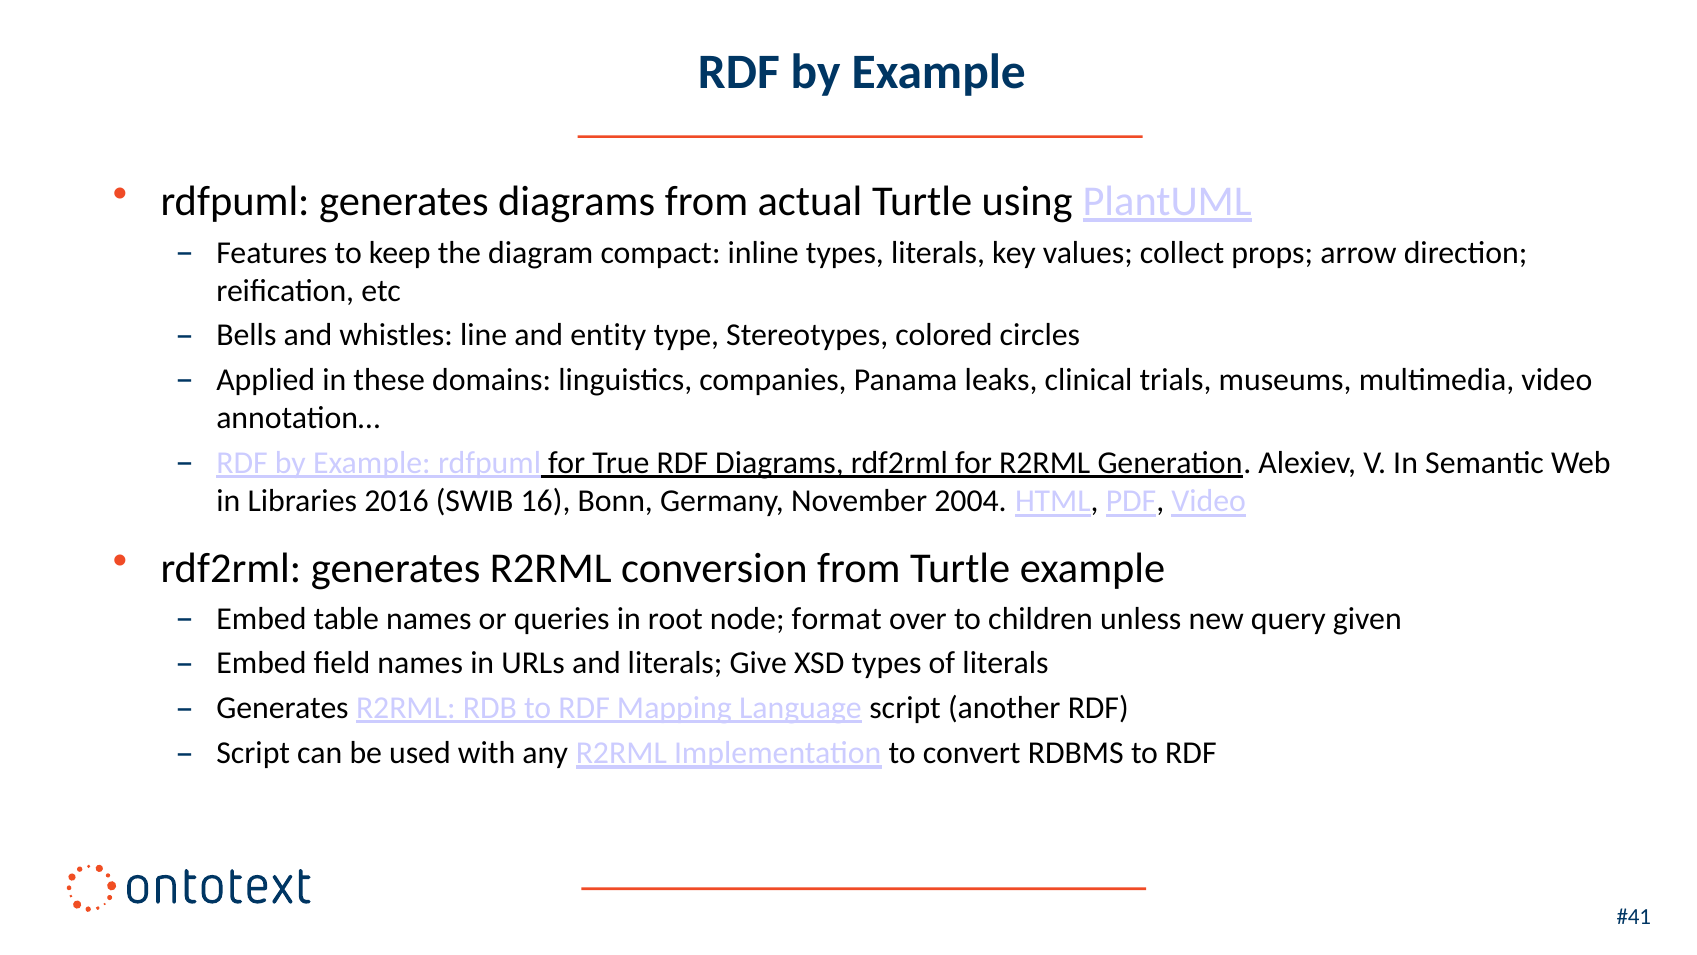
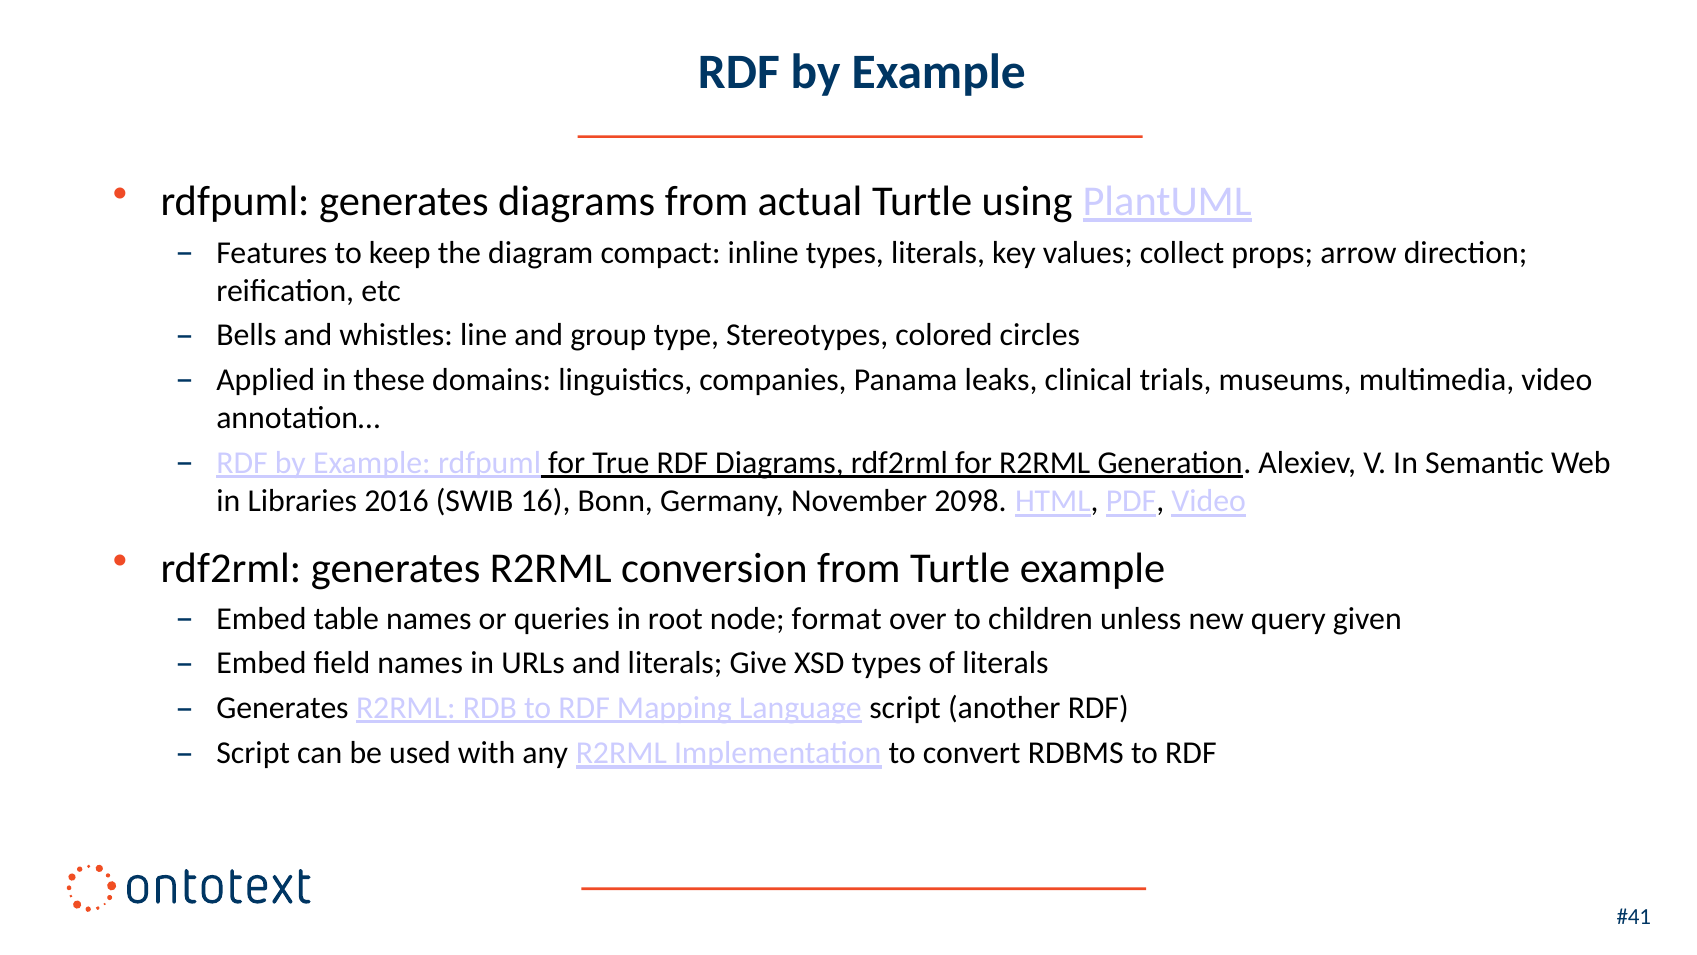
entity: entity -> group
2004: 2004 -> 2098
